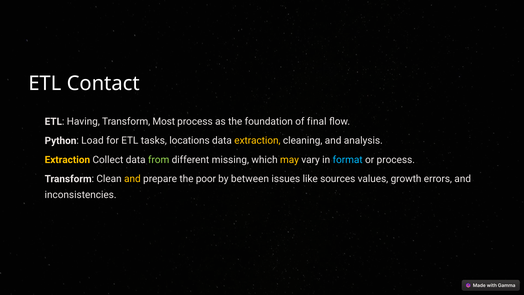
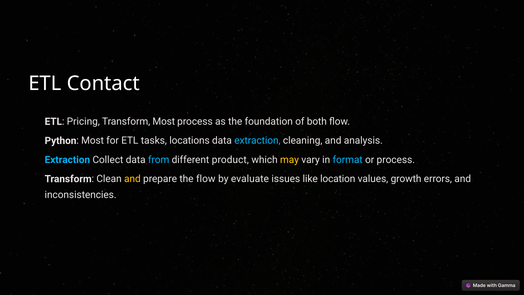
Having: Having -> Pricing
final: final -> both
Python Load: Load -> Most
extraction at (257, 141) colour: yellow -> light blue
Extraction at (67, 160) colour: yellow -> light blue
from colour: light green -> light blue
missing: missing -> product
the poor: poor -> flow
between: between -> evaluate
sources: sources -> location
